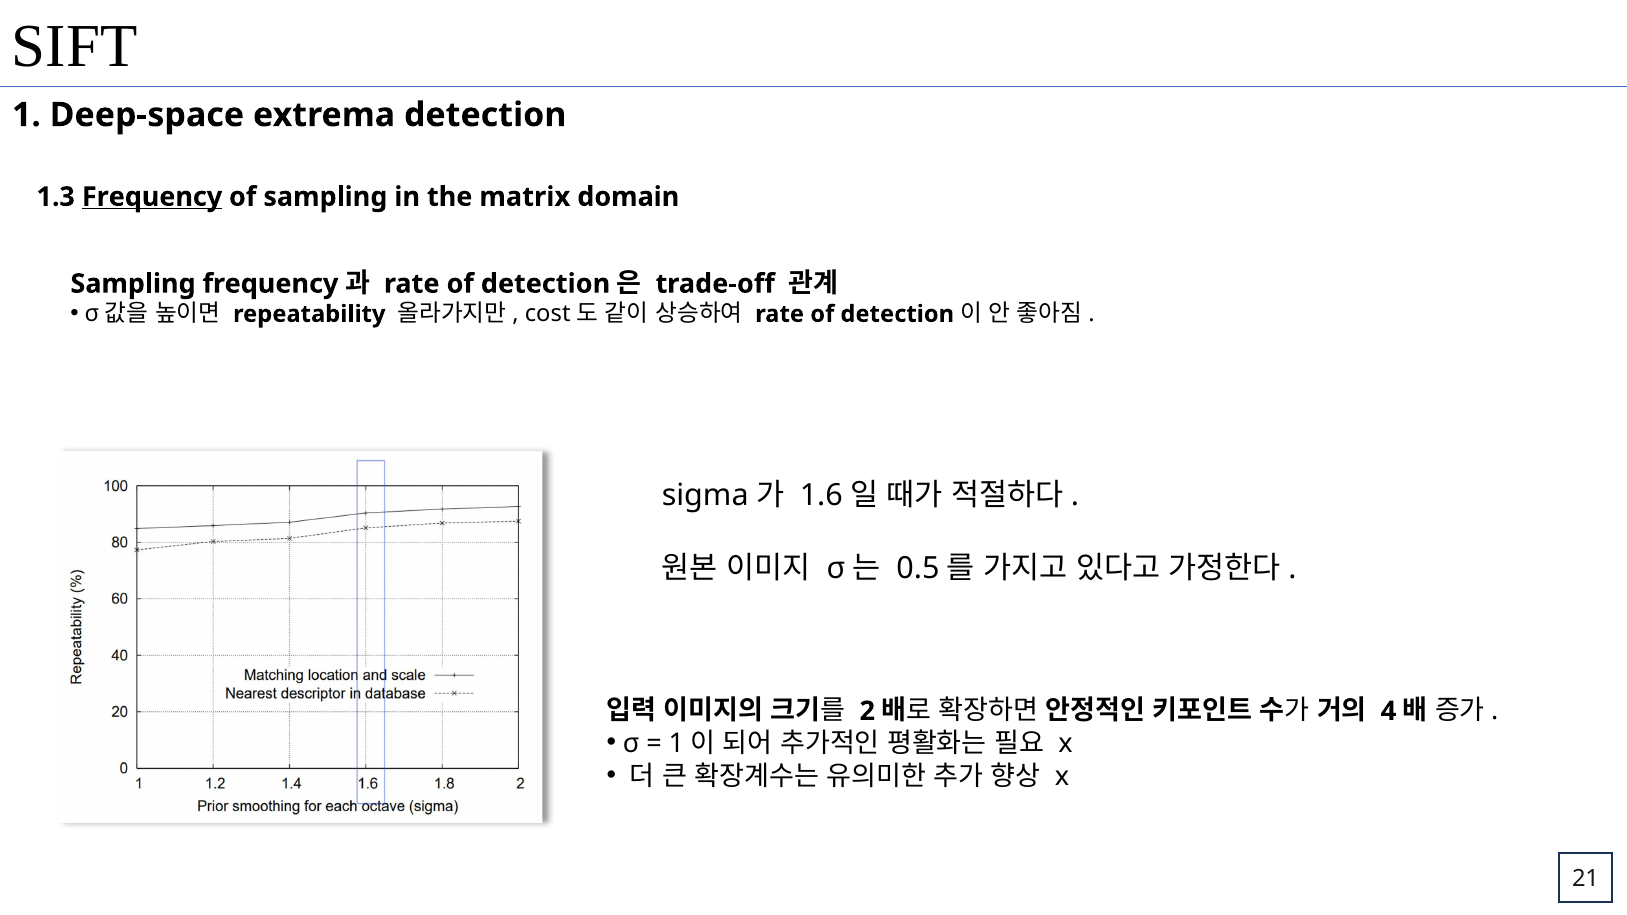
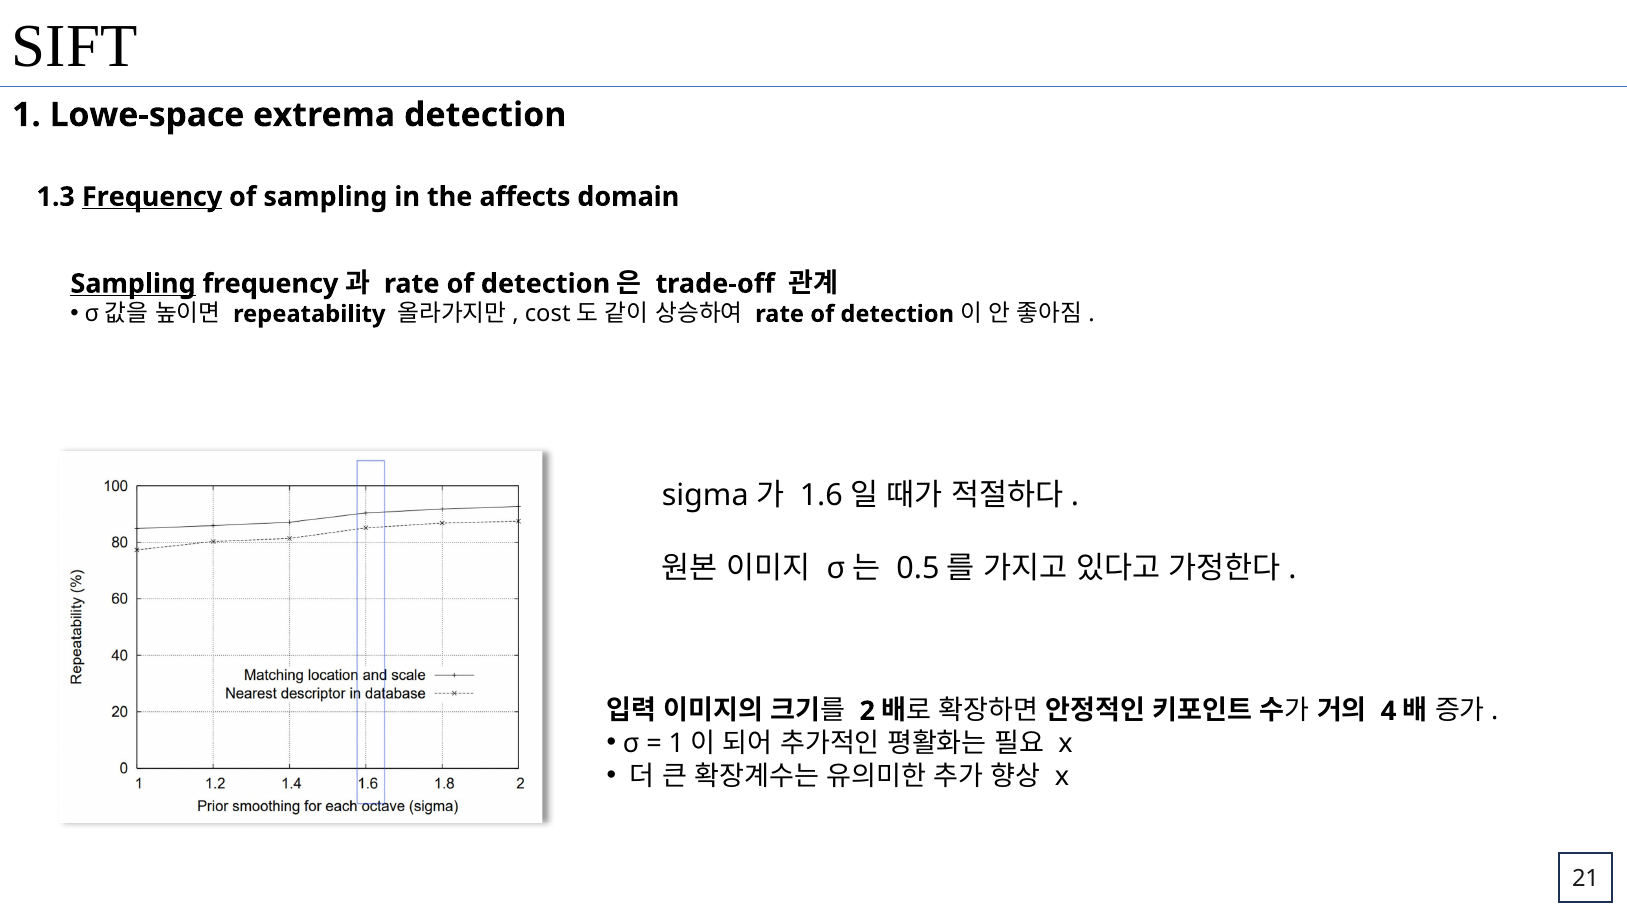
Deep-space: Deep-space -> Lowe-space
matrix: matrix -> affects
Sampling at (133, 284) underline: none -> present
